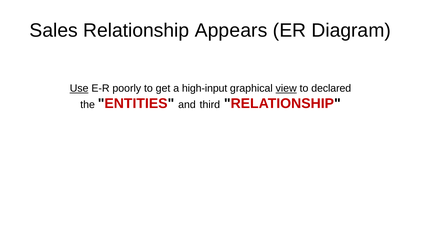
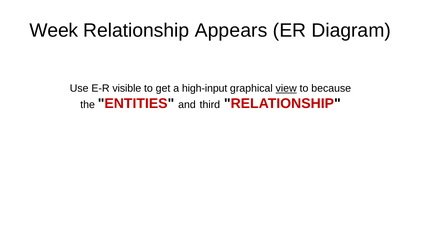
Sales: Sales -> Week
Use underline: present -> none
poorly: poorly -> visible
declared: declared -> because
